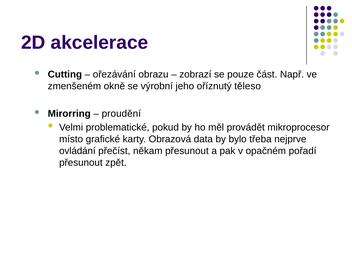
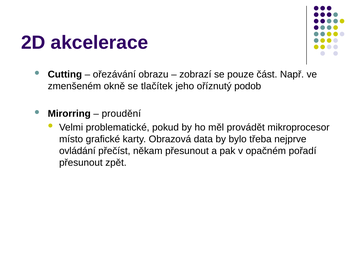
výrobní: výrobní -> tlačítek
těleso: těleso -> podob
